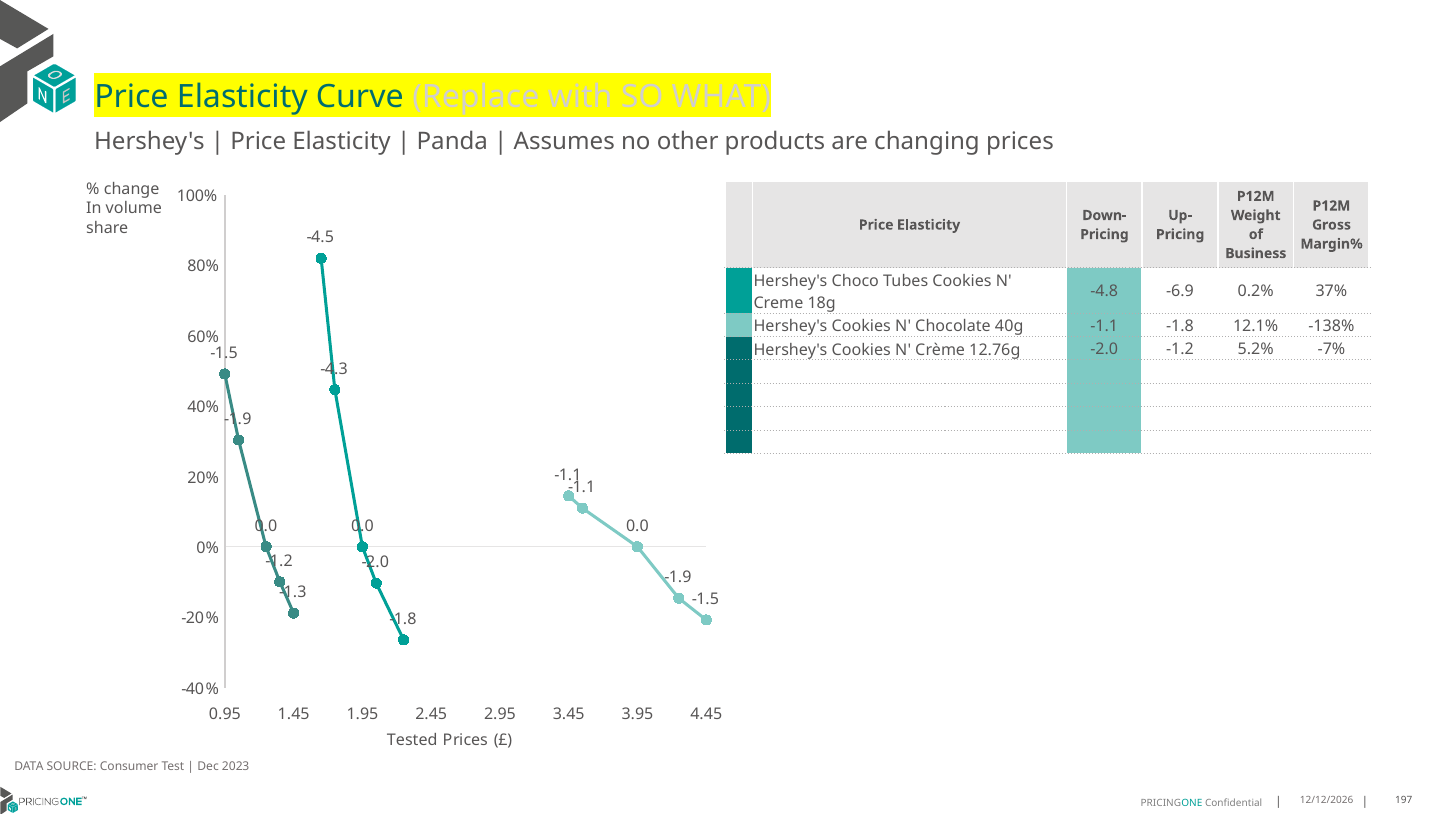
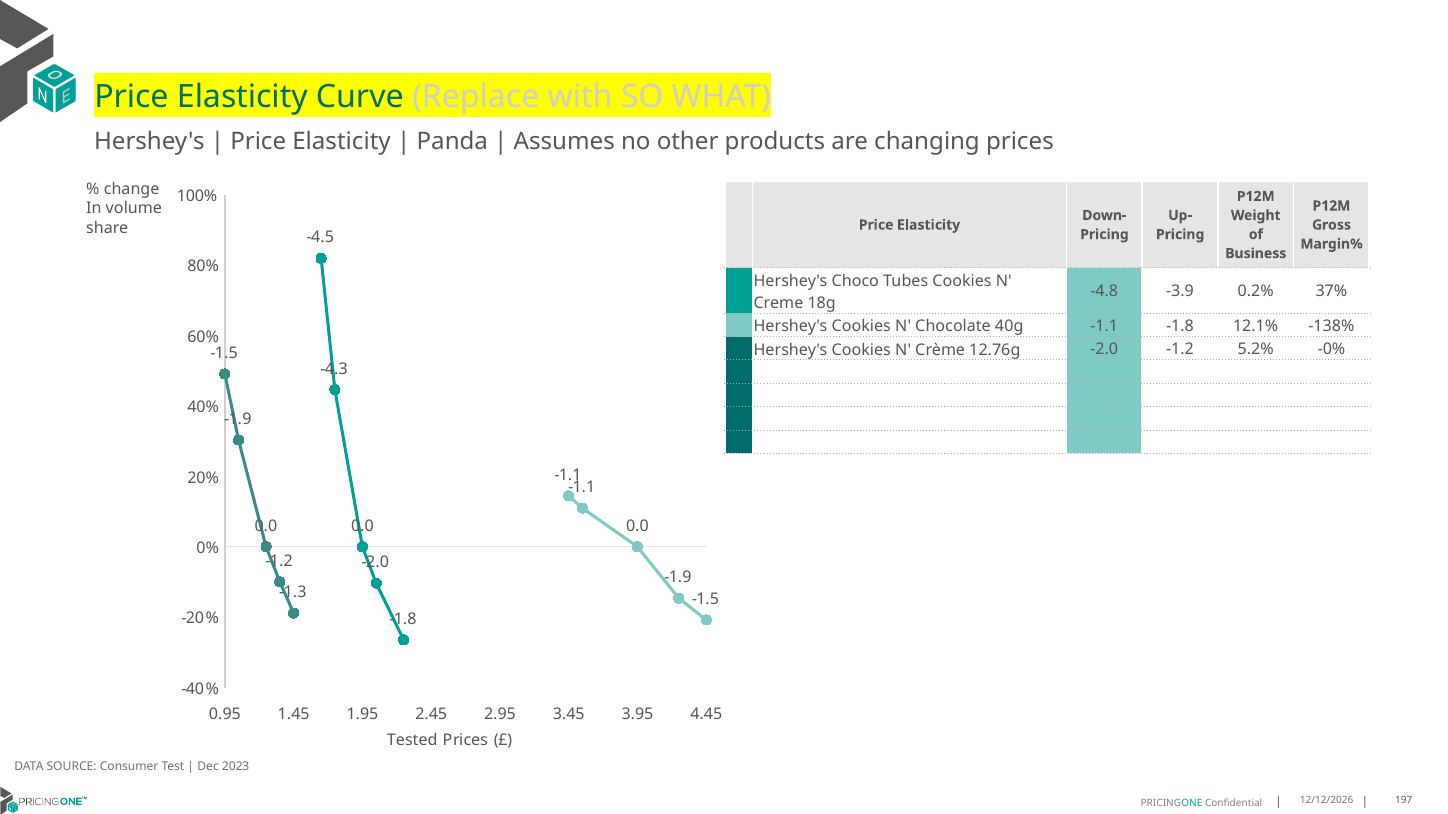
-6.9: -6.9 -> -3.9
-7%: -7% -> -0%
